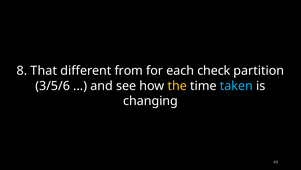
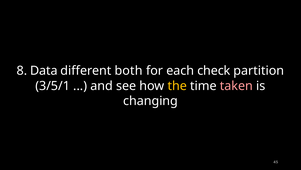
That: That -> Data
from: from -> both
3/5/6: 3/5/6 -> 3/5/1
taken colour: light blue -> pink
